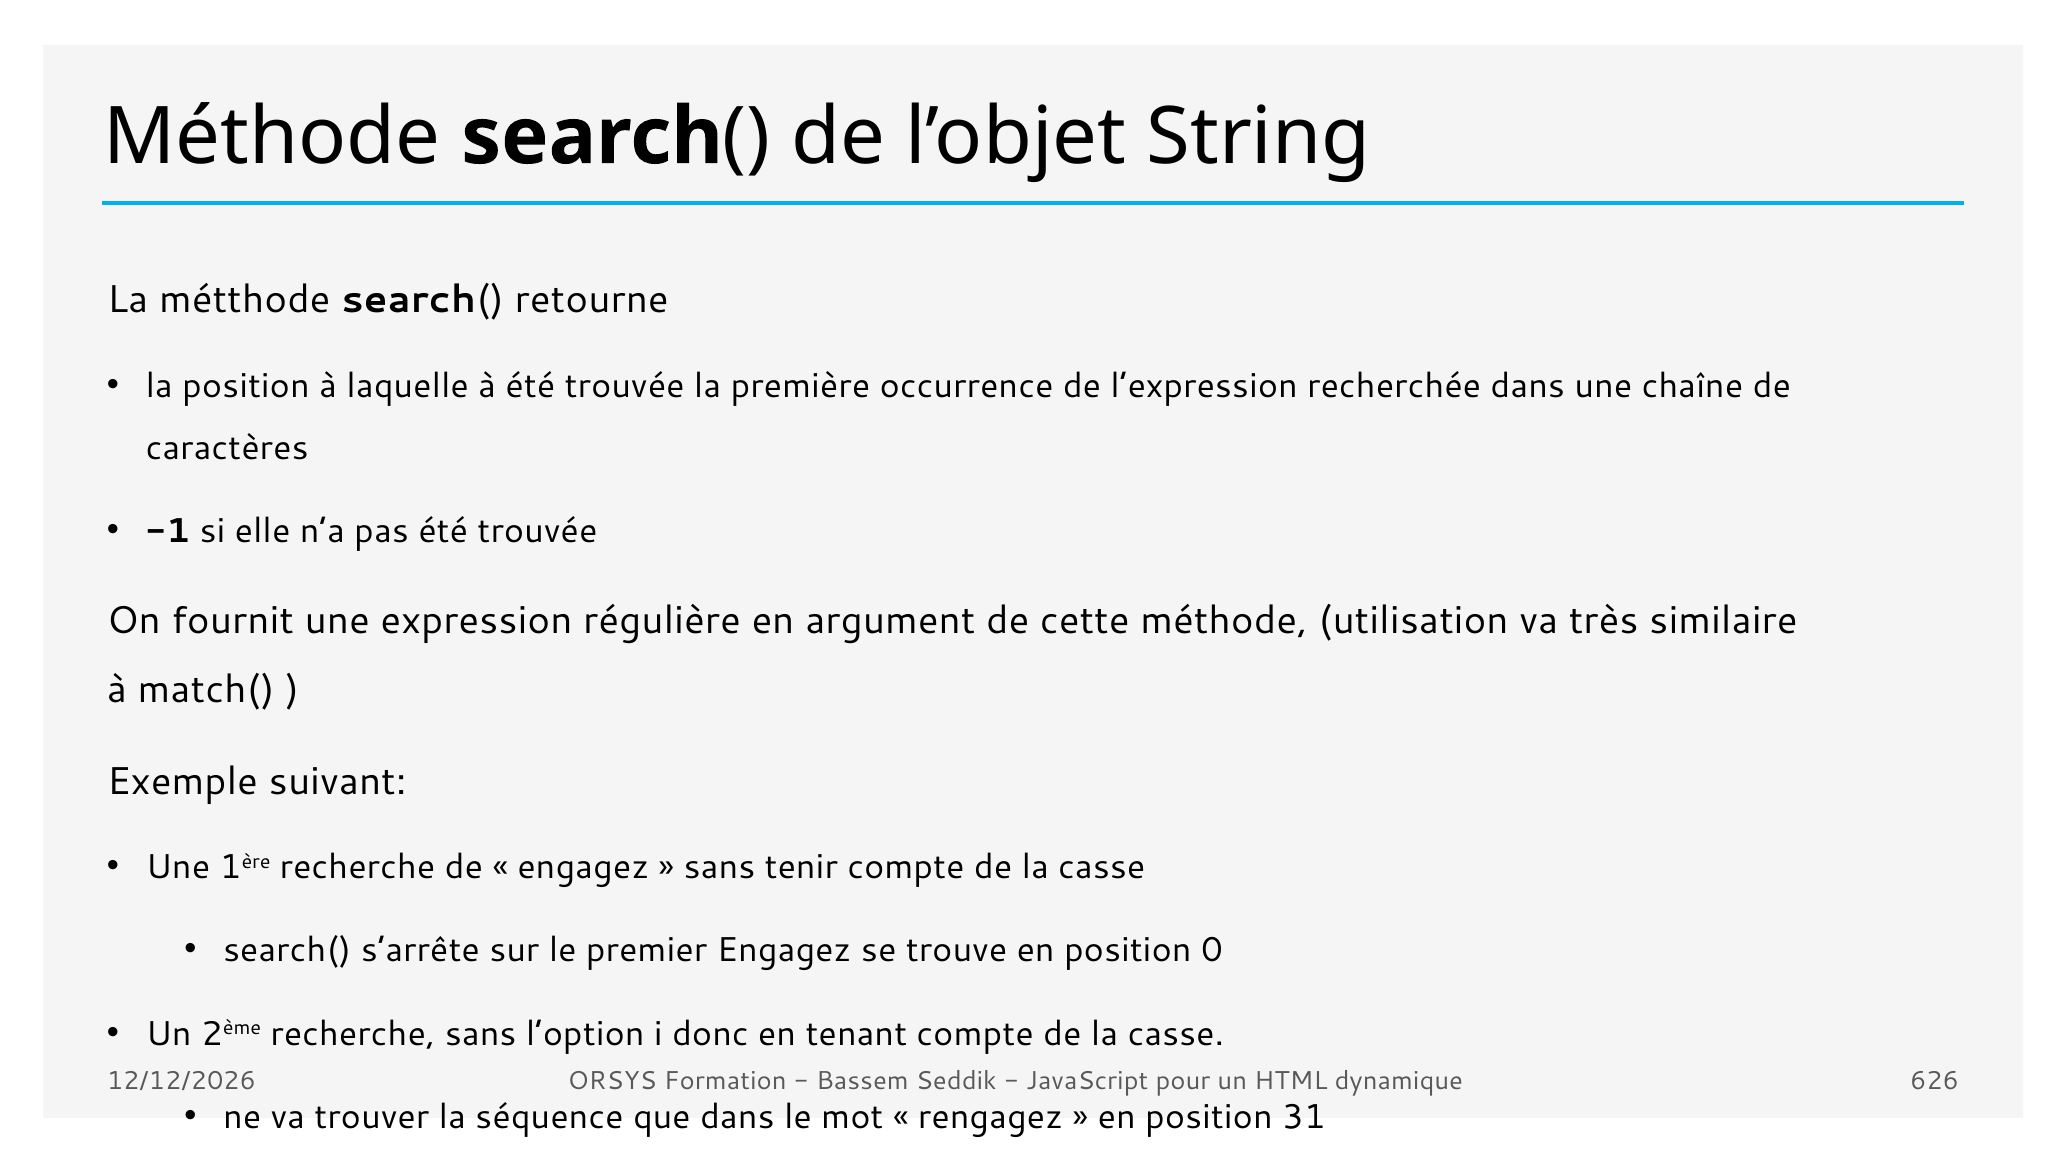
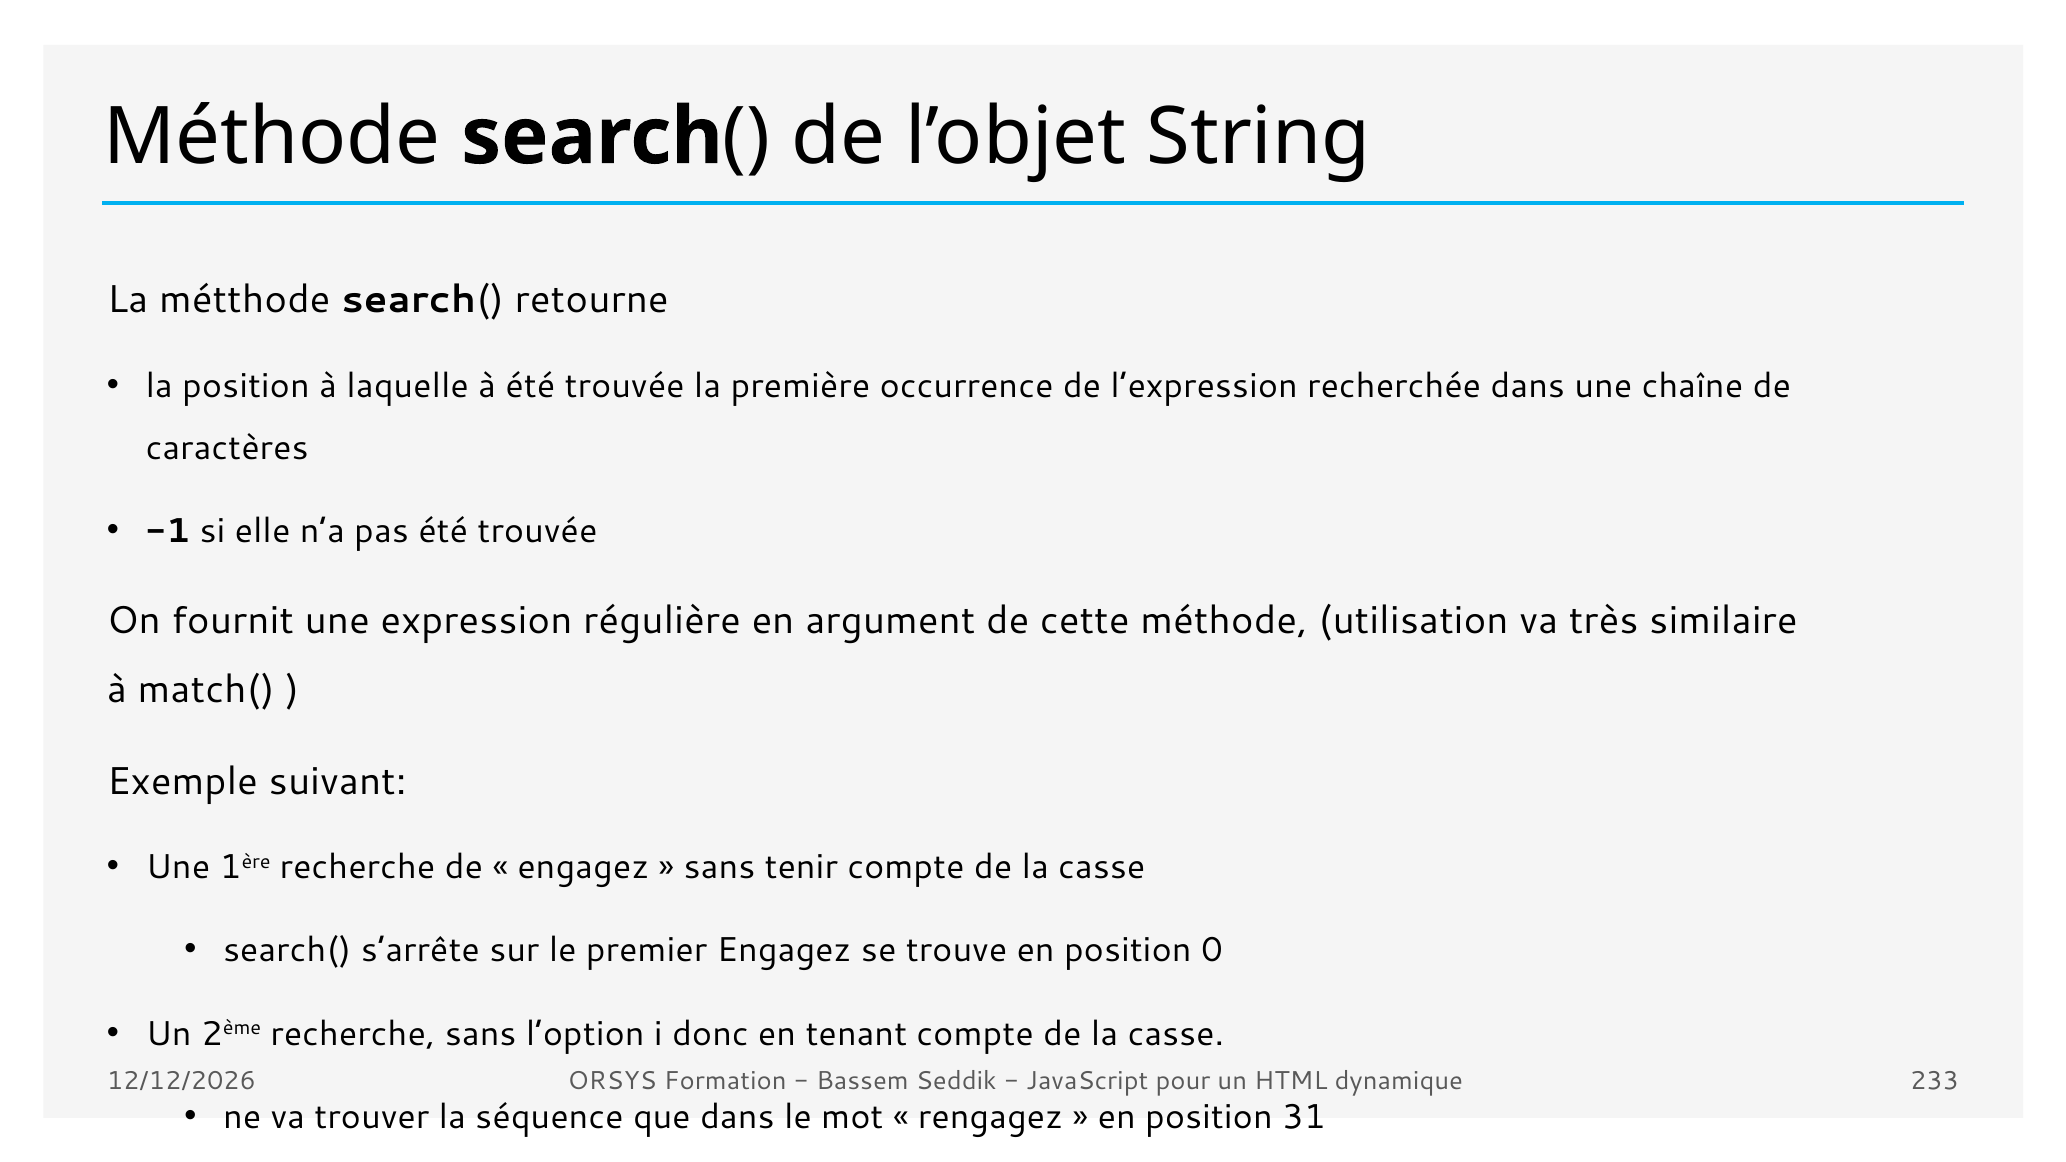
626: 626 -> 233
